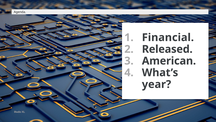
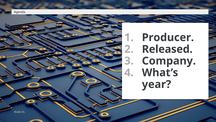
Financial: Financial -> Producer
American: American -> Company
